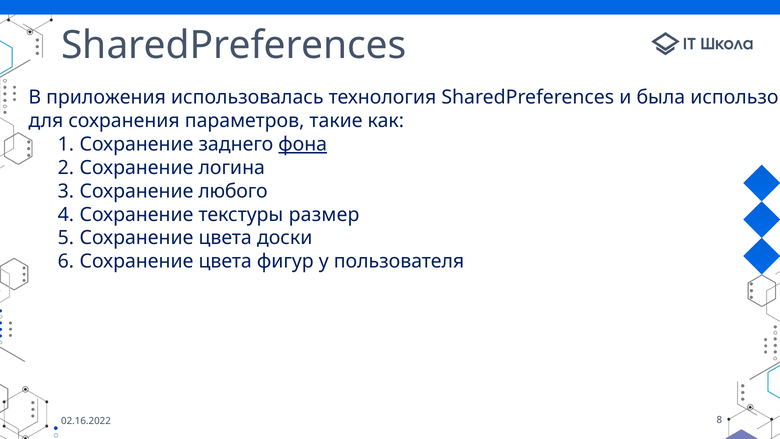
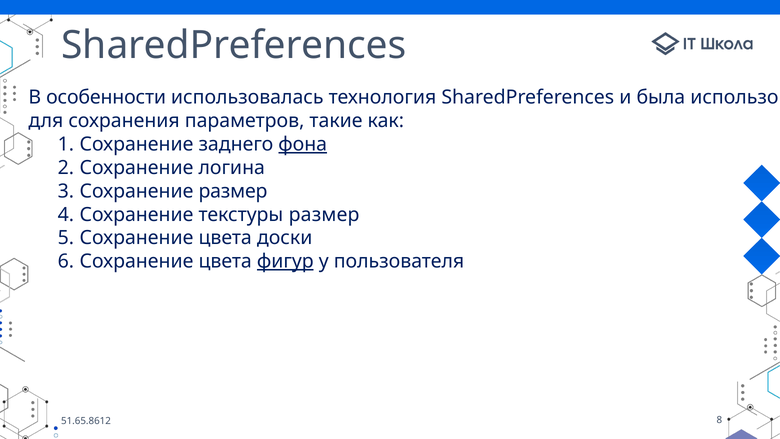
приложения: приложения -> особенности
Сохранение любого: любого -> размер
фигур underline: none -> present
02.16.2022: 02.16.2022 -> 51.65.8612
